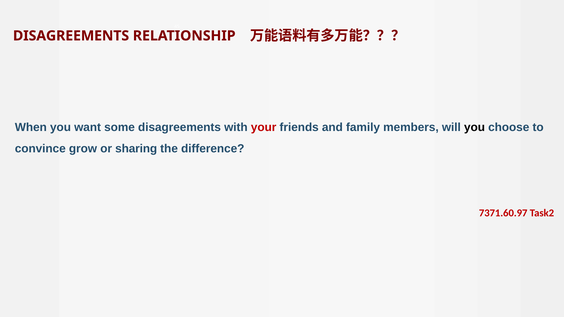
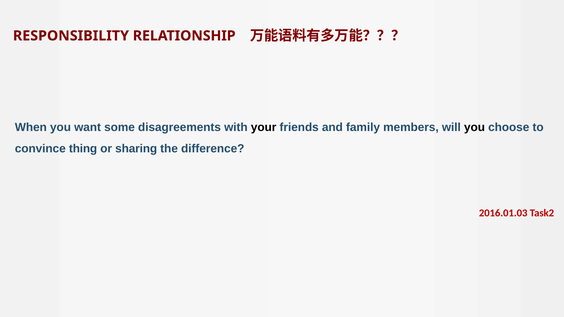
DISAGREEMENTS at (71, 36): DISAGREEMENTS -> RESPONSIBILITY
your colour: red -> black
grow: grow -> thing
7371.60.97: 7371.60.97 -> 2016.01.03
